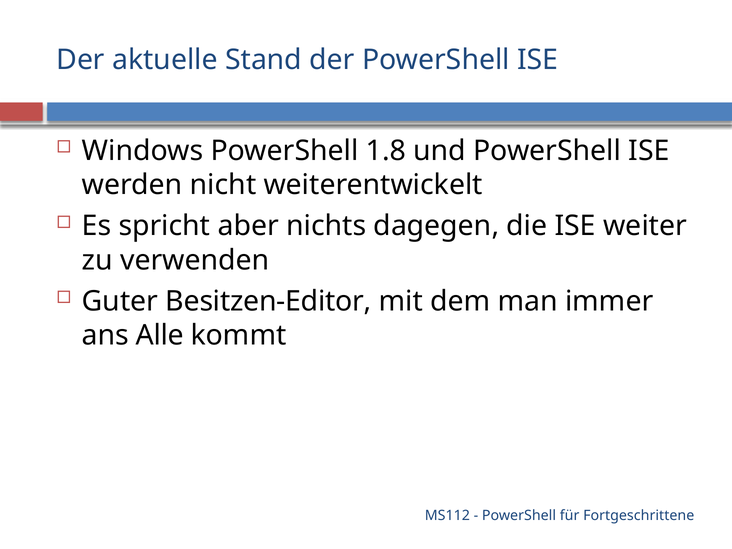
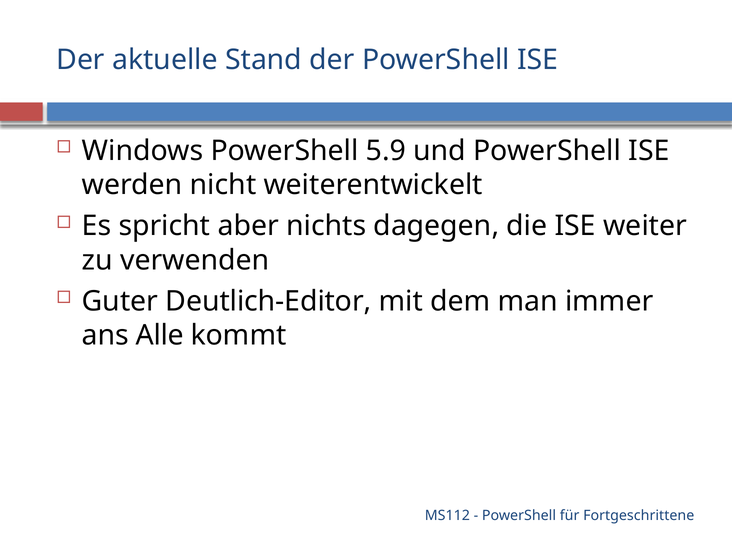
1.8: 1.8 -> 5.9
Besitzen-Editor: Besitzen-Editor -> Deutlich-Editor
